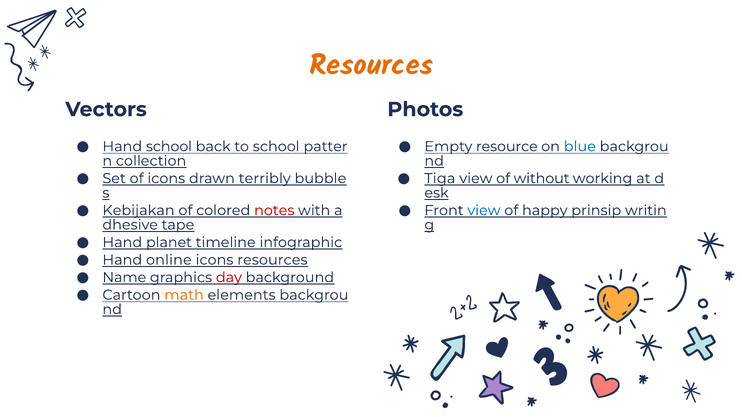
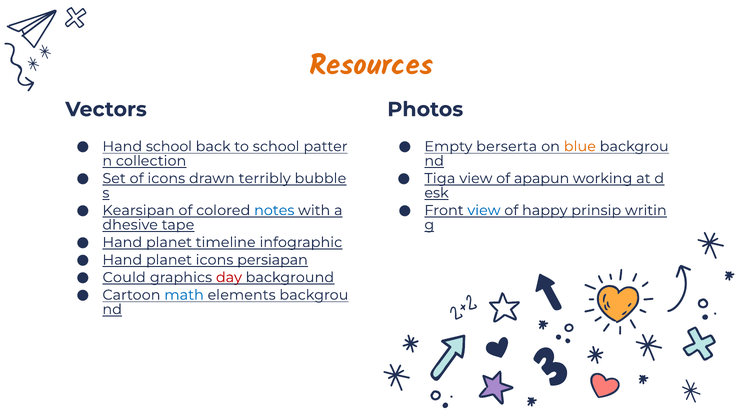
resource: resource -> berserta
blue colour: blue -> orange
without: without -> apapun
Kebijakan: Kebijakan -> Kearsipan
notes colour: red -> blue
online at (169, 260): online -> planet
icons resources: resources -> persiapan
Name: Name -> Could
math colour: orange -> blue
